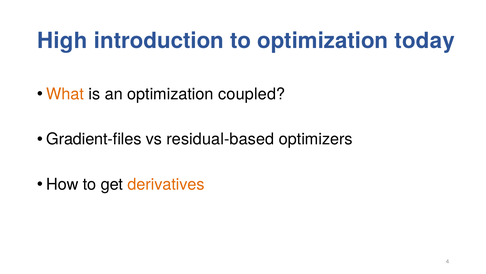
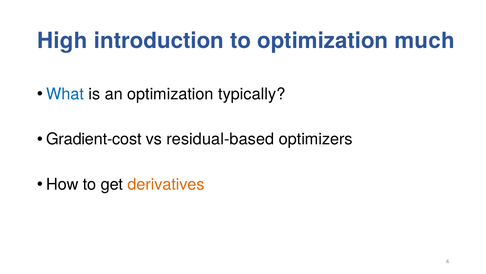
today: today -> much
What colour: orange -> blue
coupled: coupled -> typically
Gradient-files: Gradient-files -> Gradient-cost
